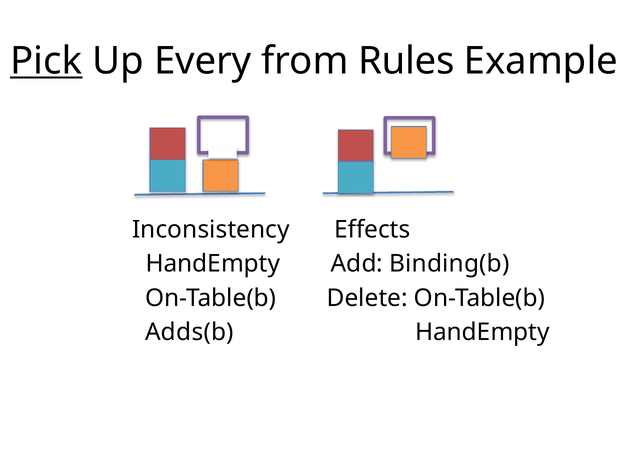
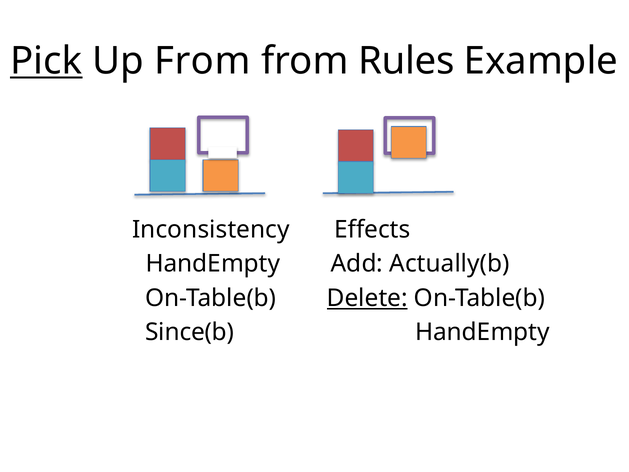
Up Every: Every -> From
Binding(b: Binding(b -> Actually(b
Delete underline: none -> present
Adds(b: Adds(b -> Since(b
